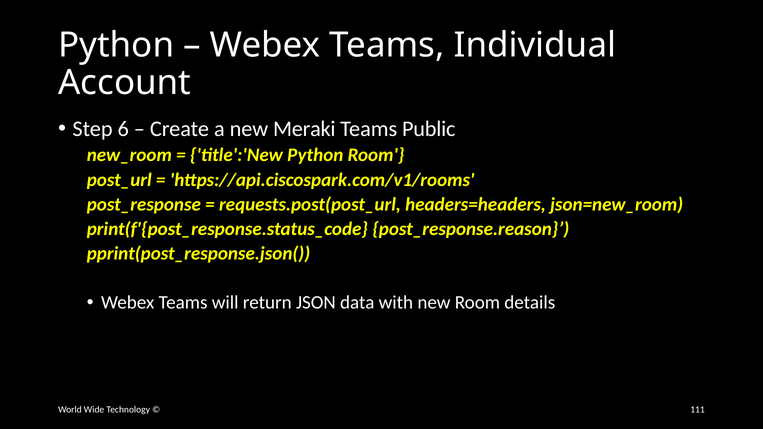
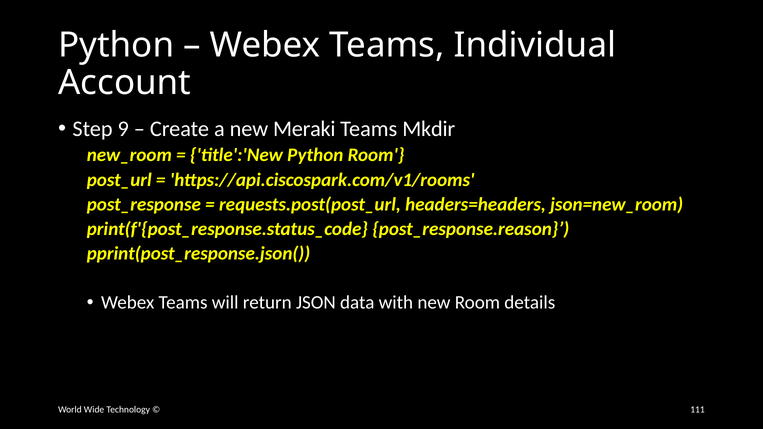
6: 6 -> 9
Public: Public -> Mkdir
